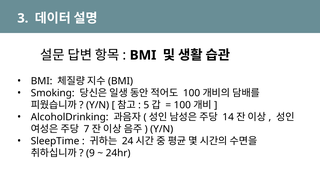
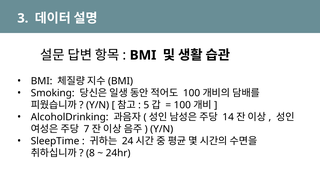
9: 9 -> 8
